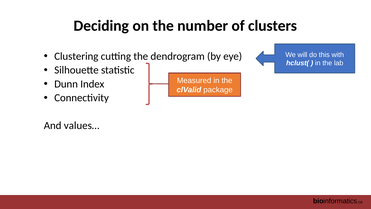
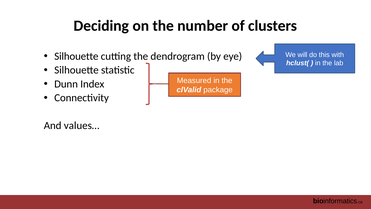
Clustering at (76, 56): Clustering -> Silhouette
